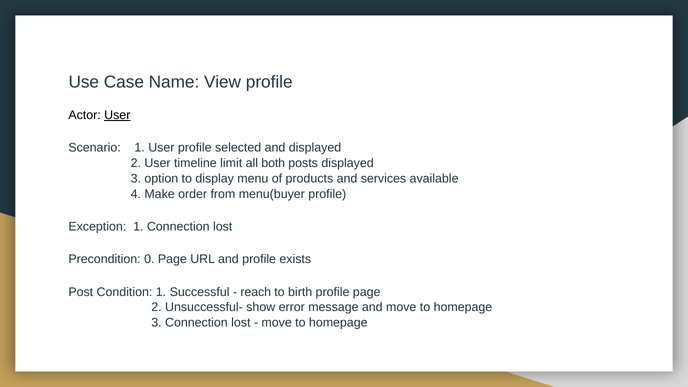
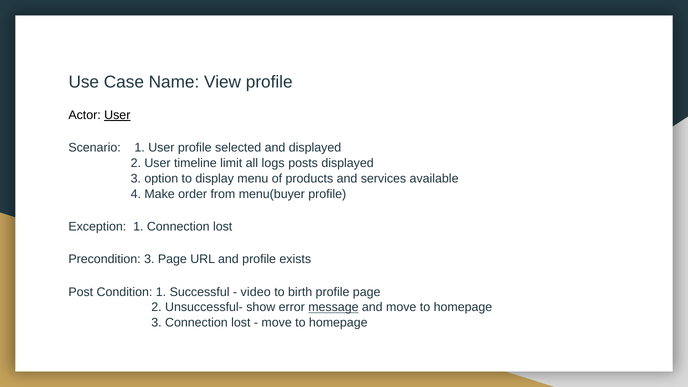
both: both -> logs
Precondition 0: 0 -> 3
reach: reach -> video
message underline: none -> present
